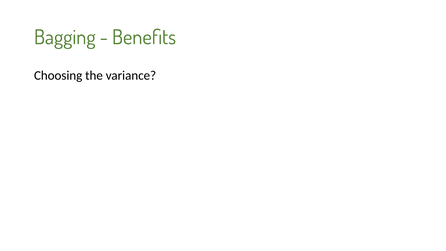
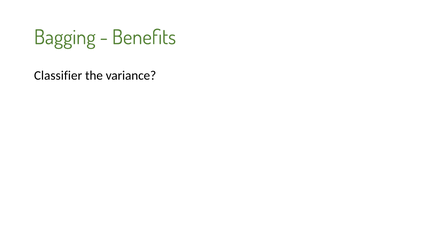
Choosing: Choosing -> Classifier
